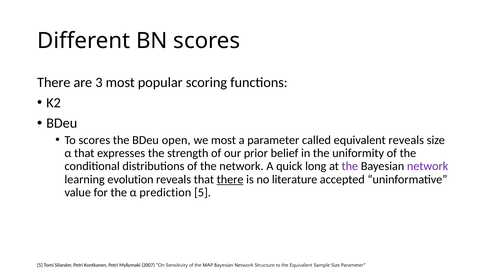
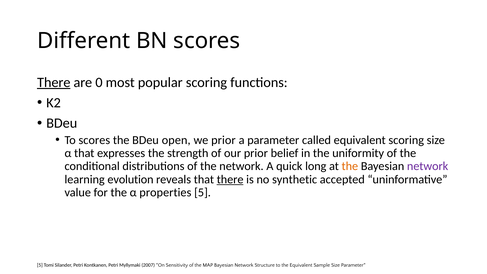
There at (54, 82) underline: none -> present
3: 3 -> 0
we most: most -> prior
equivalent reveals: reveals -> scoring
the at (350, 166) colour: purple -> orange
literature: literature -> synthetic
prediction: prediction -> properties
